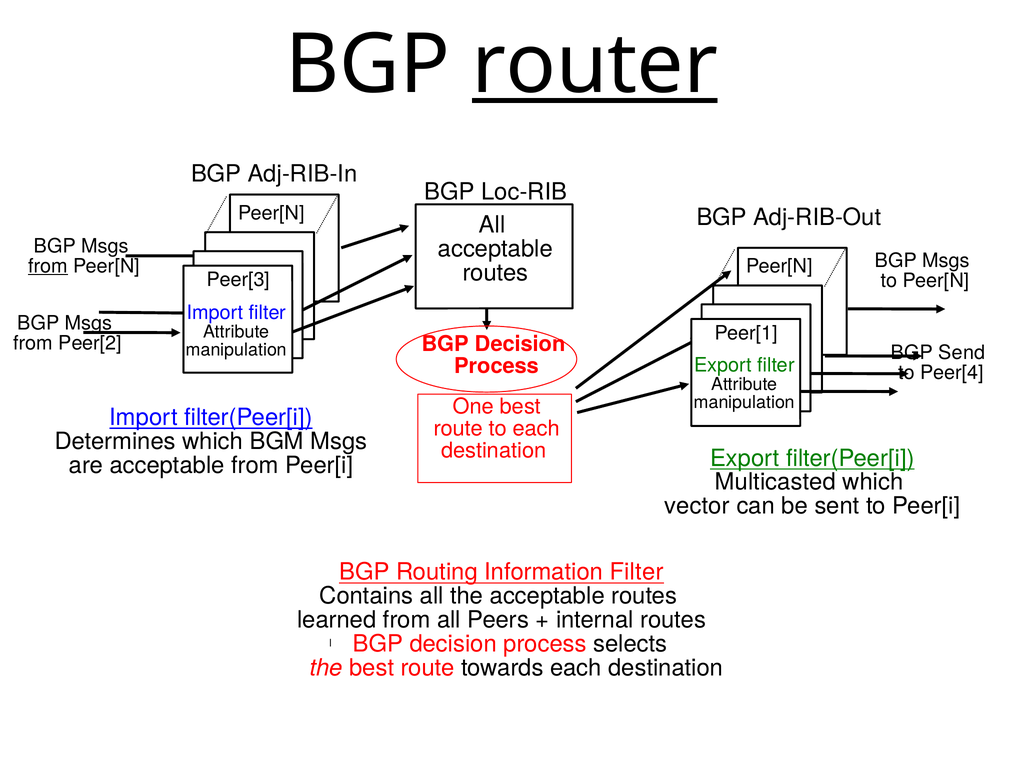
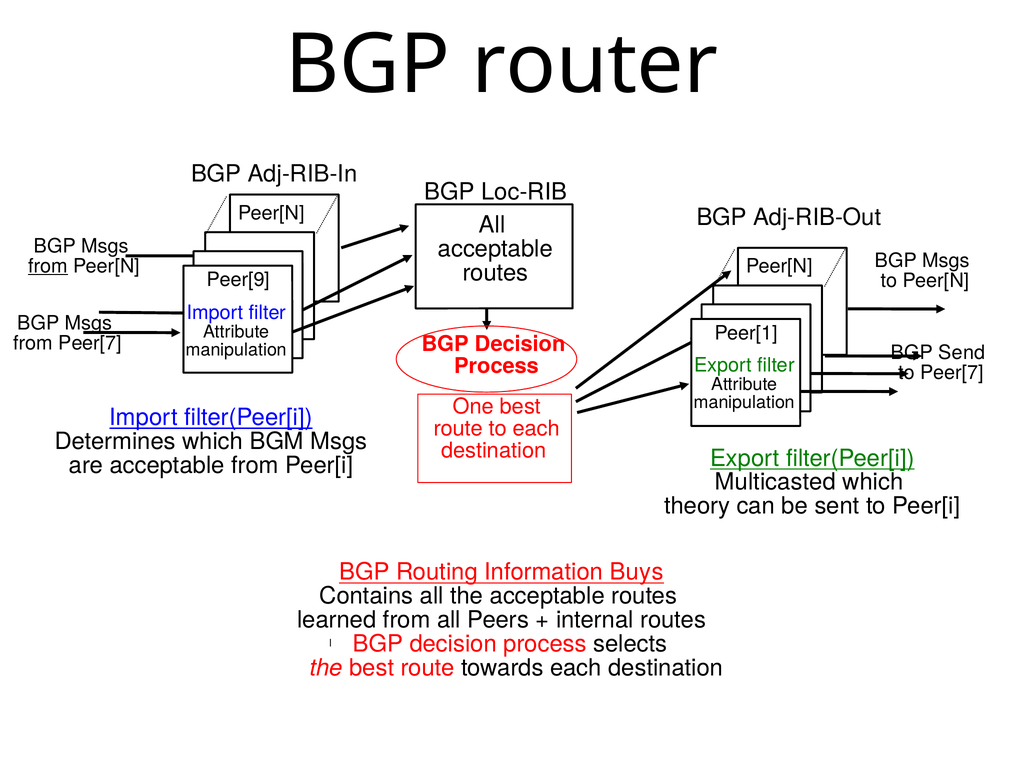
router underline: present -> none
Peer[3: Peer[3 -> Peer[9
from Peer[2: Peer[2 -> Peer[7
to Peer[4: Peer[4 -> Peer[7
vector: vector -> theory
Information Filter: Filter -> Buys
